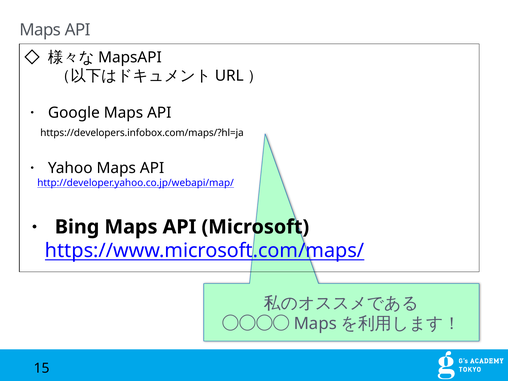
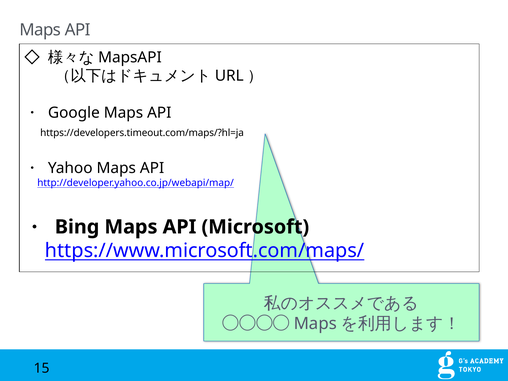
https://developers.infobox.com/maps/?hl=ja: https://developers.infobox.com/maps/?hl=ja -> https://developers.timeout.com/maps/?hl=ja
